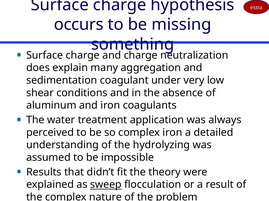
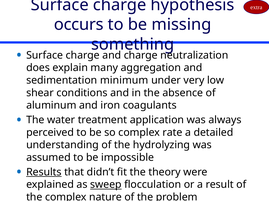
coagulant: coagulant -> minimum
complex iron: iron -> rate
Results underline: none -> present
